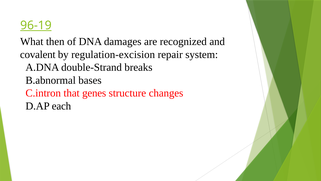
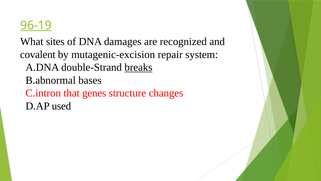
then: then -> sites
regulation-excision: regulation-excision -> mutagenic-excision
breaks underline: none -> present
each: each -> used
